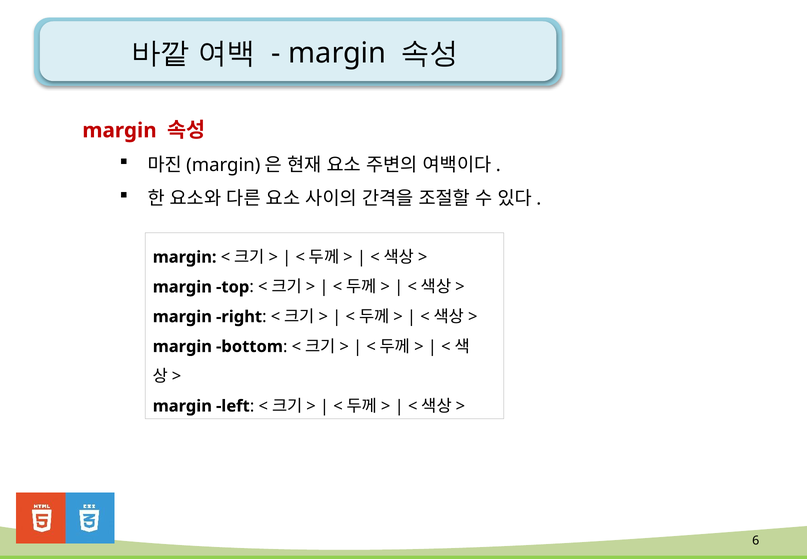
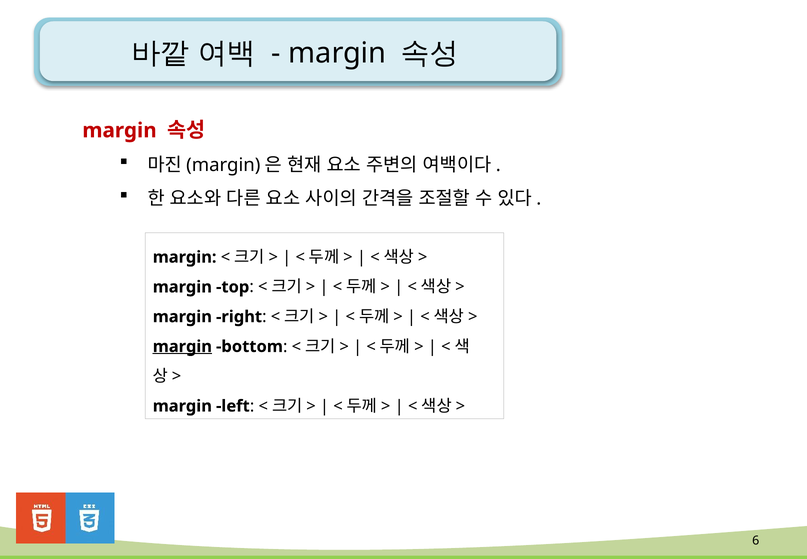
margin at (182, 346) underline: none -> present
